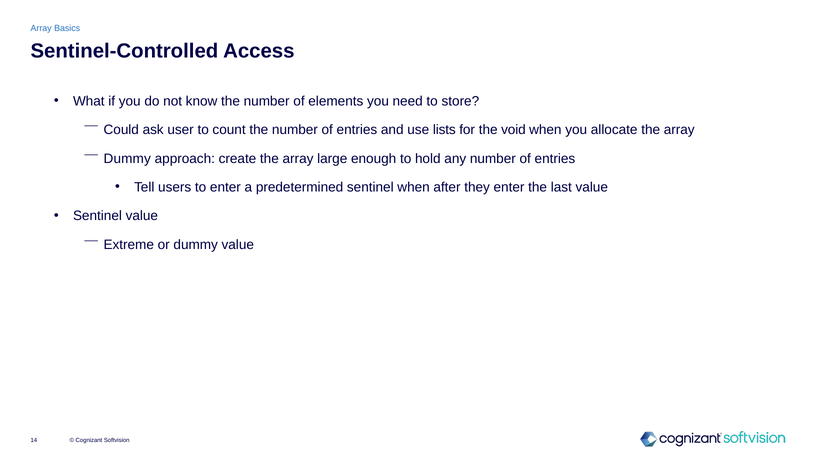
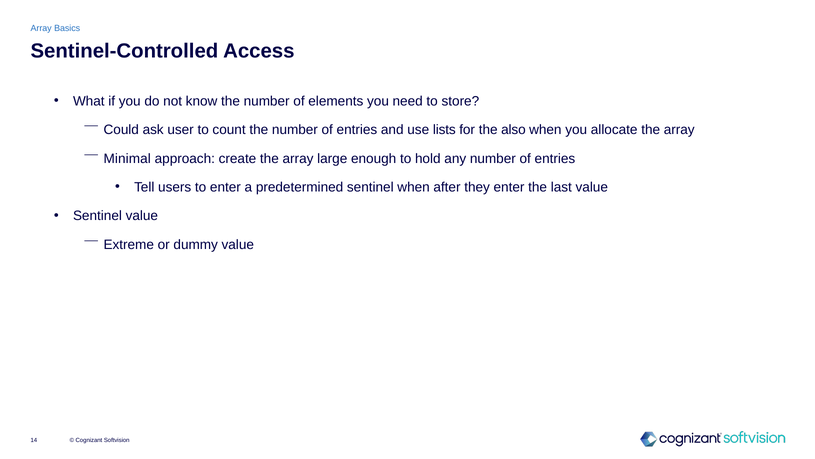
void: void -> also
Dummy at (127, 158): Dummy -> Minimal
